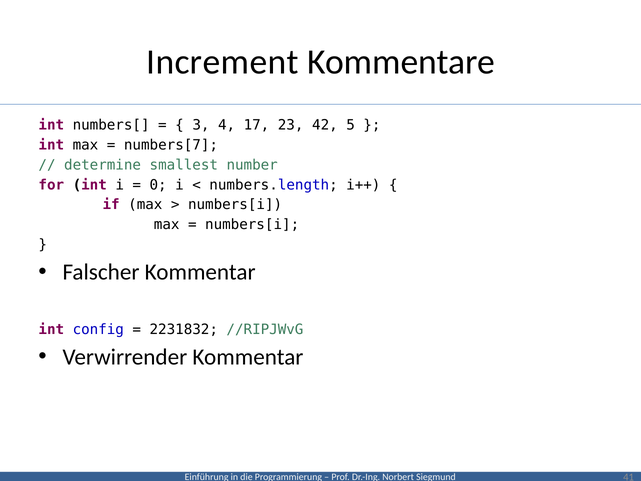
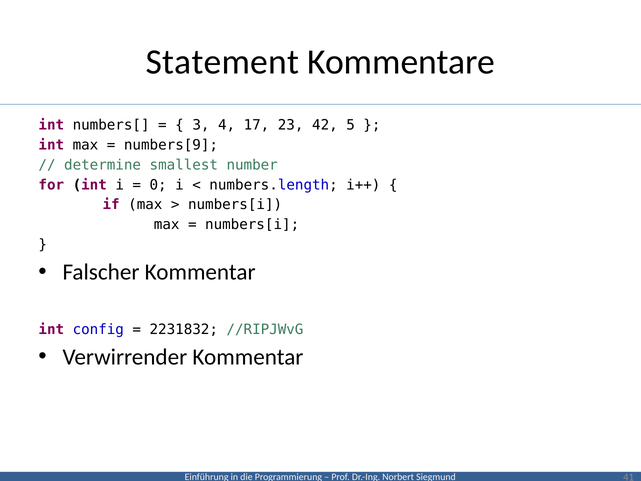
Increment: Increment -> Statement
numbers[7: numbers[7 -> numbers[9
